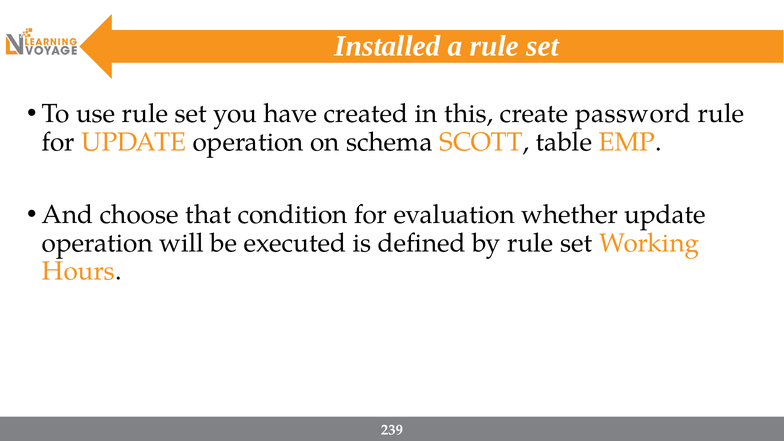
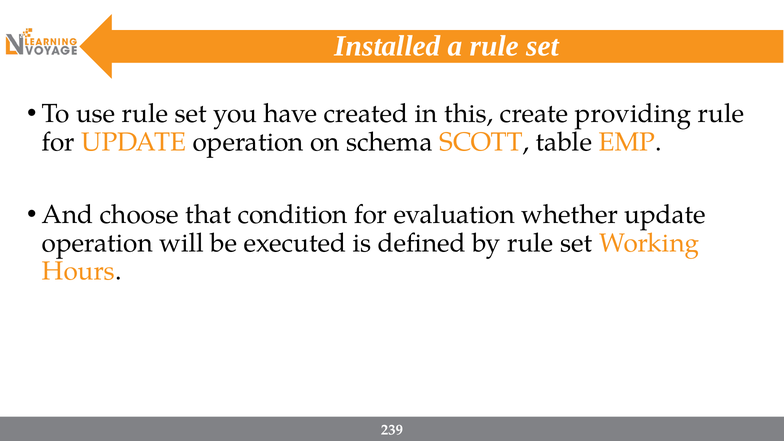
password: password -> providing
